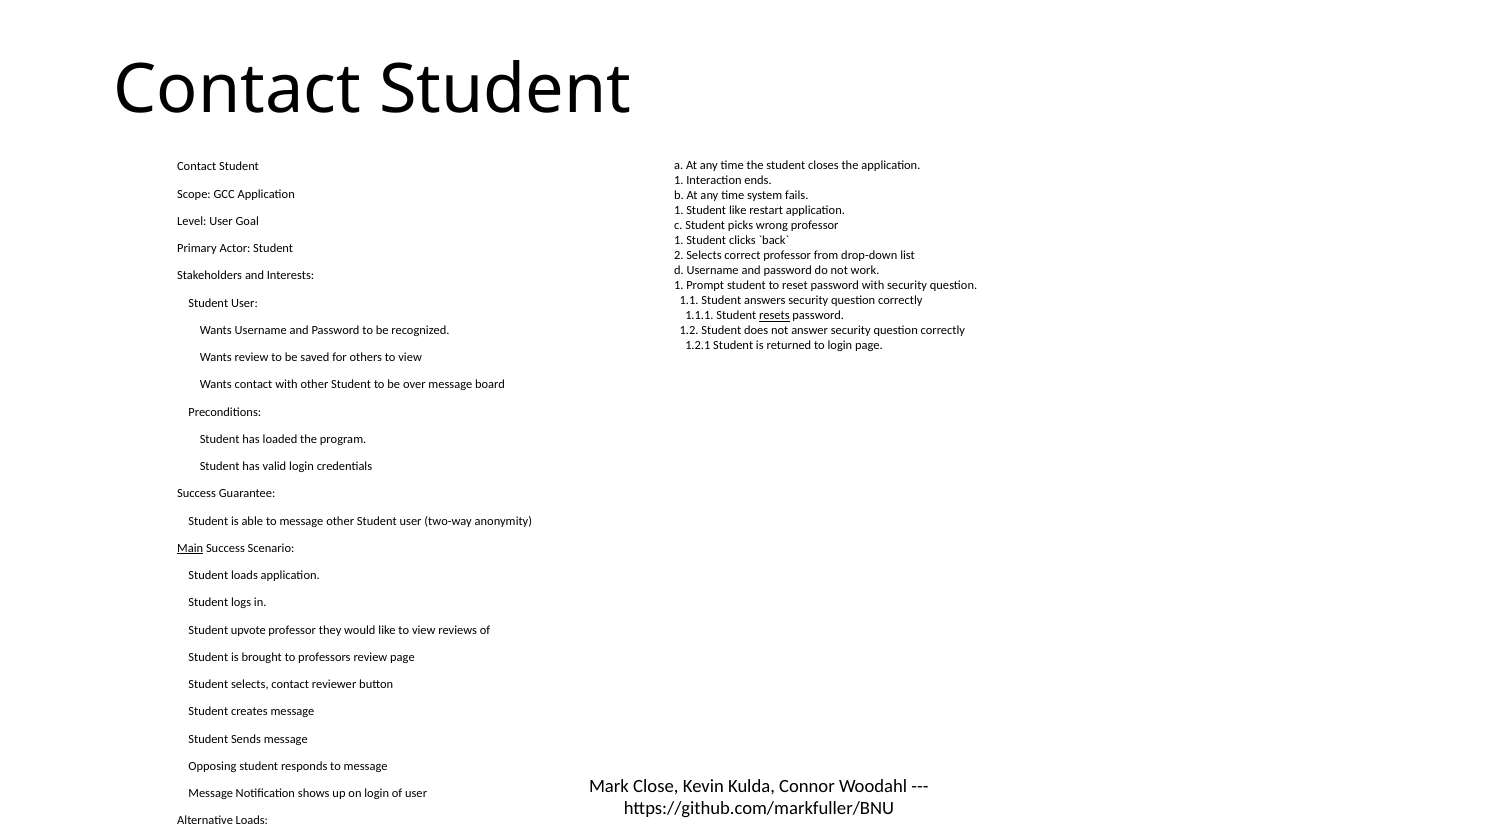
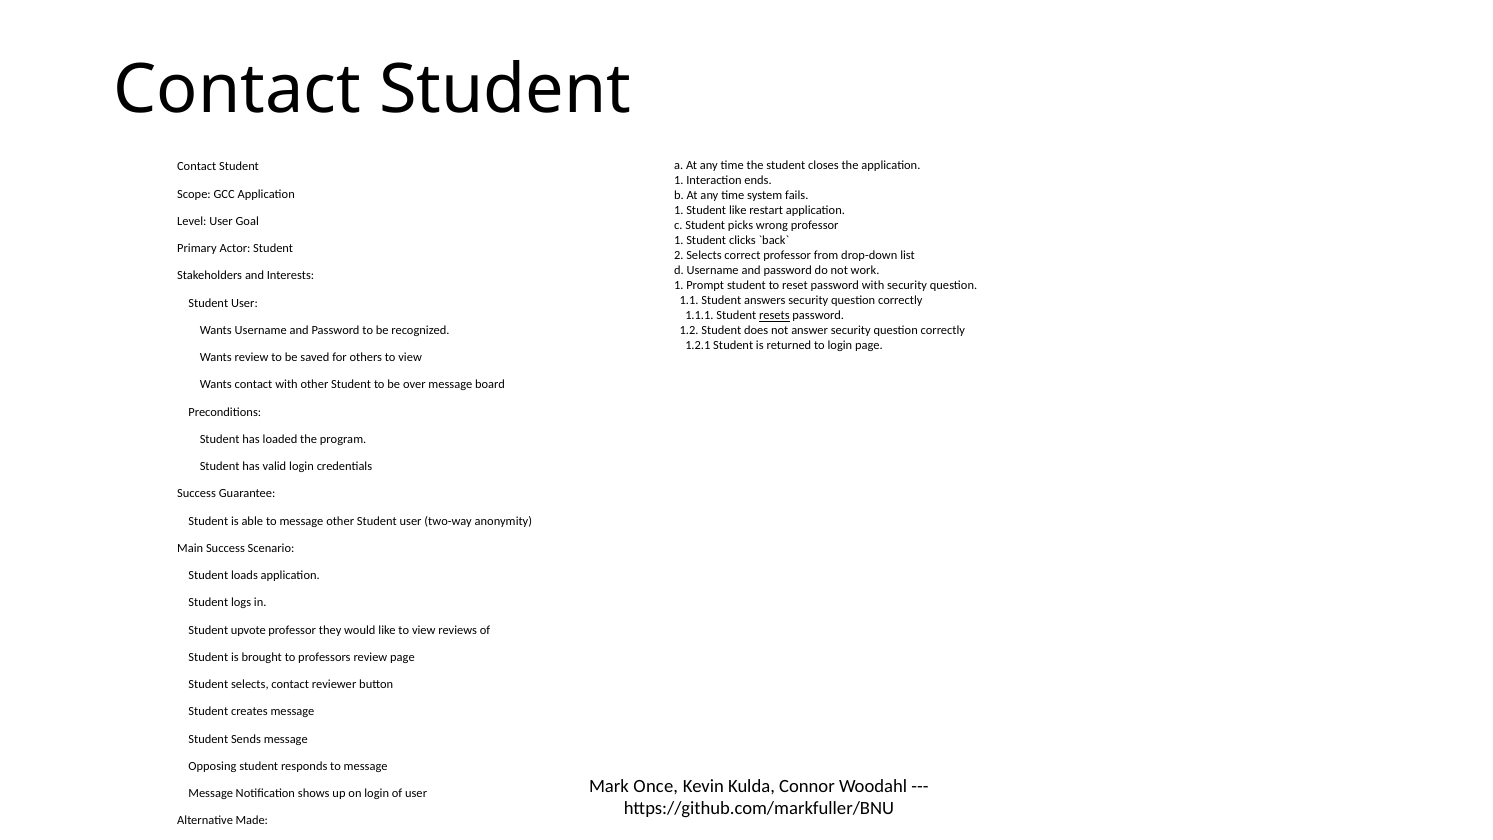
Main underline: present -> none
Close: Close -> Once
Alternative Loads: Loads -> Made
